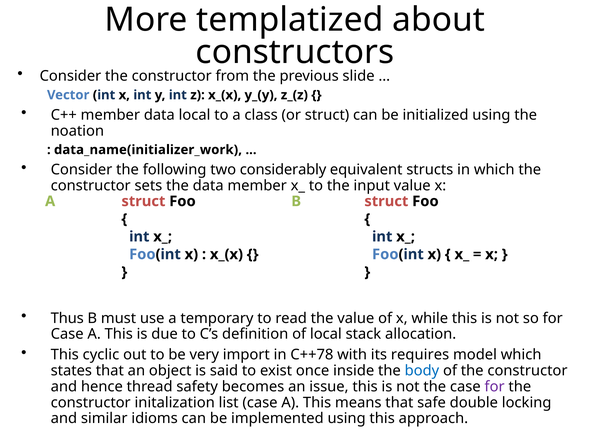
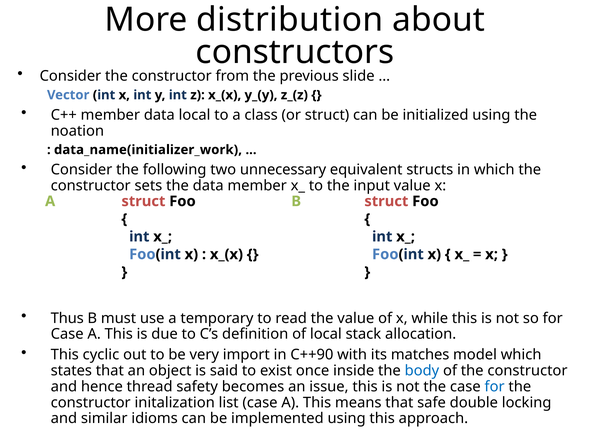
templatized: templatized -> distribution
considerably: considerably -> unnecessary
C++78: C++78 -> C++90
requires: requires -> matches
for at (495, 387) colour: purple -> blue
